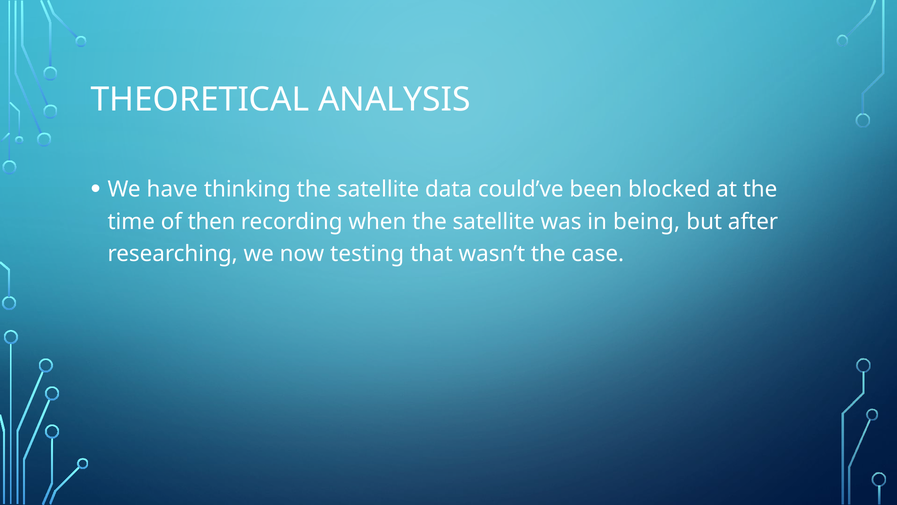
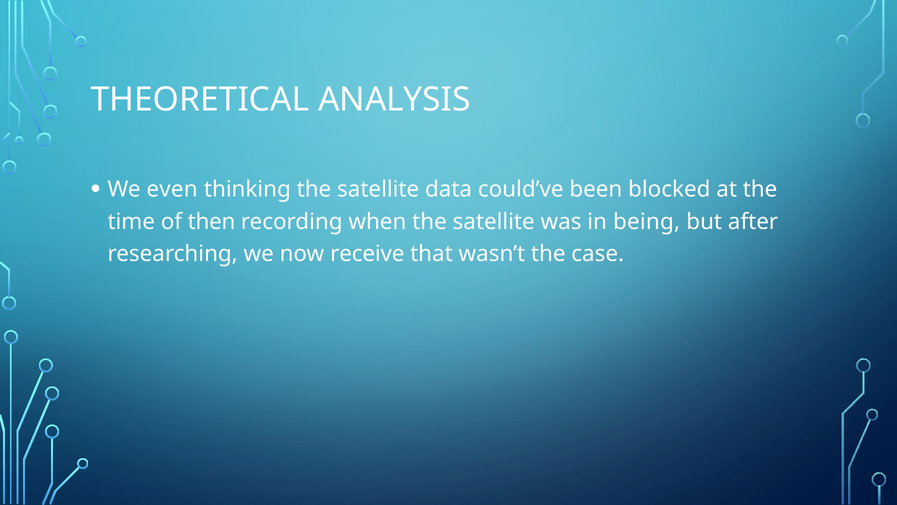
have: have -> even
testing: testing -> receive
